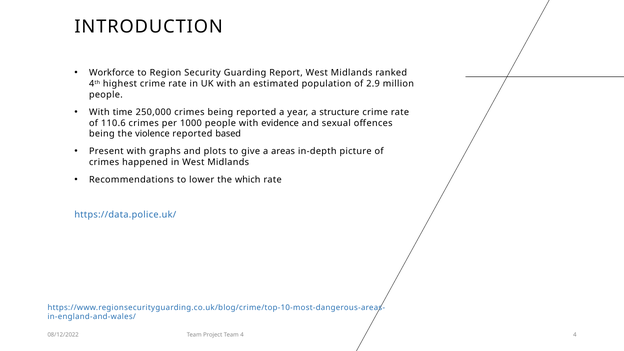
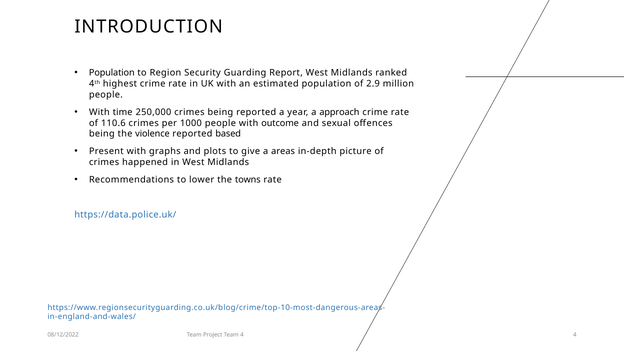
Workforce at (112, 73): Workforce -> Population
structure: structure -> approach
evidence: evidence -> outcome
which: which -> towns
